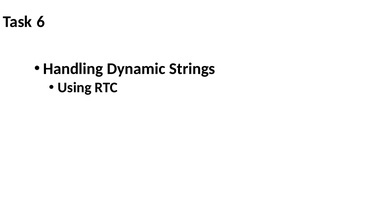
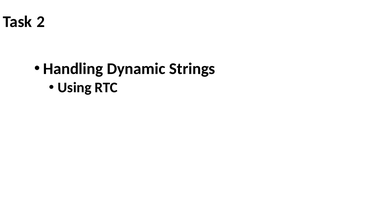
6: 6 -> 2
